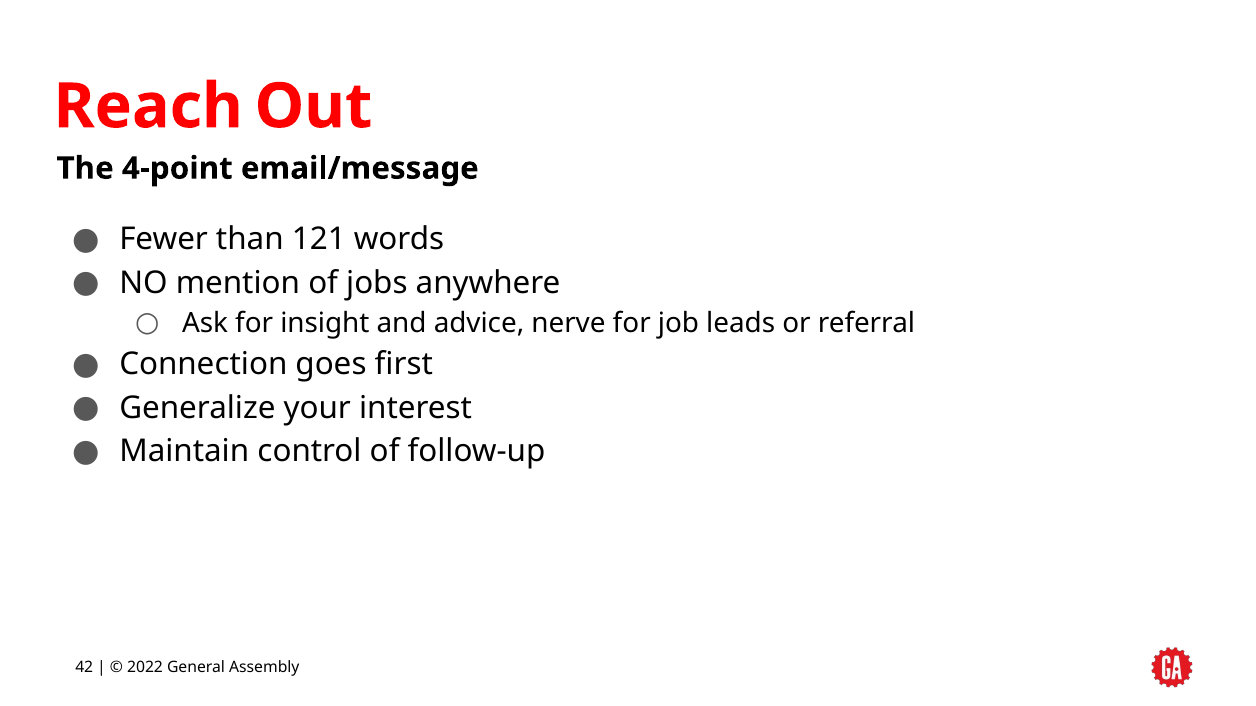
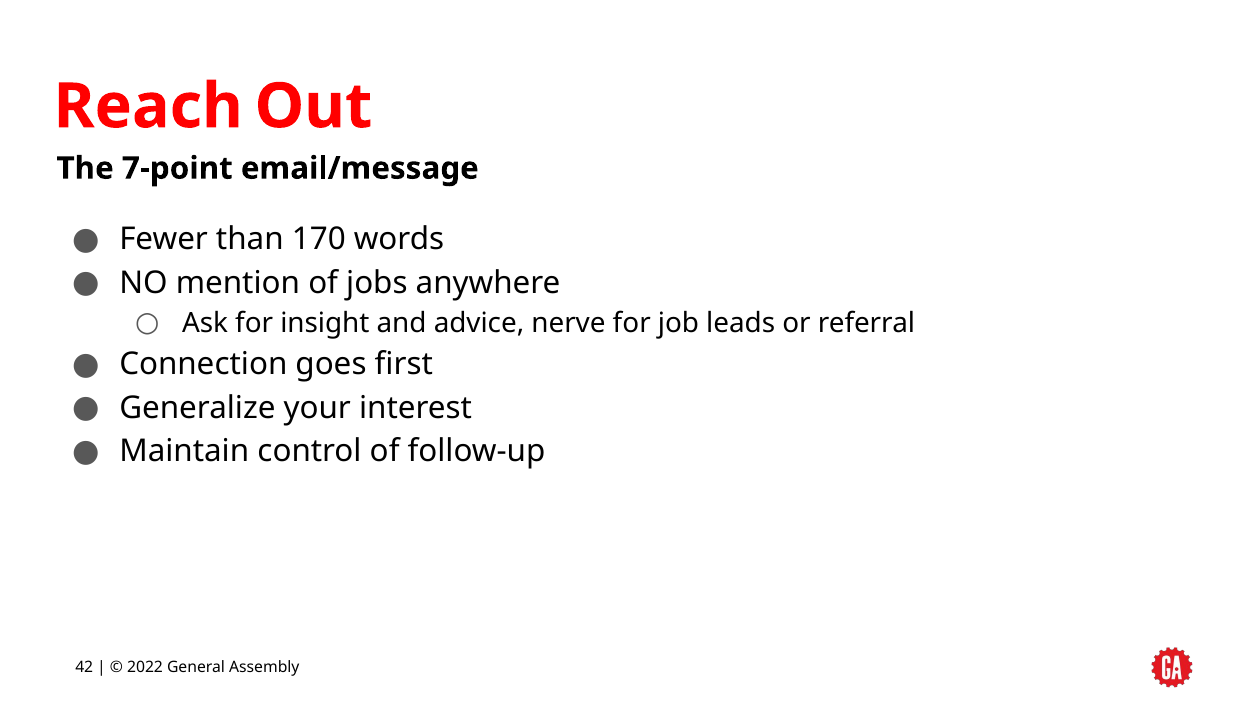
4-point: 4-point -> 7-point
121: 121 -> 170
